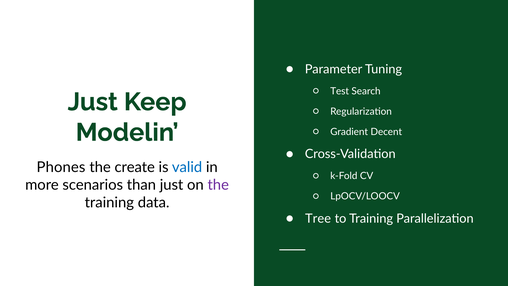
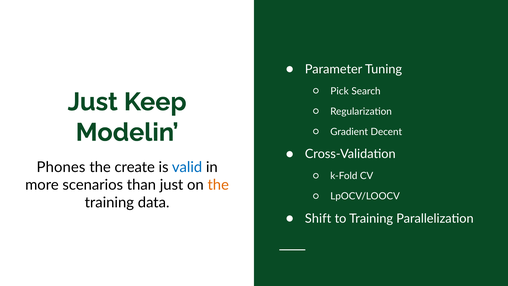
Test: Test -> Pick
the at (218, 185) colour: purple -> orange
Tree: Tree -> Shift
